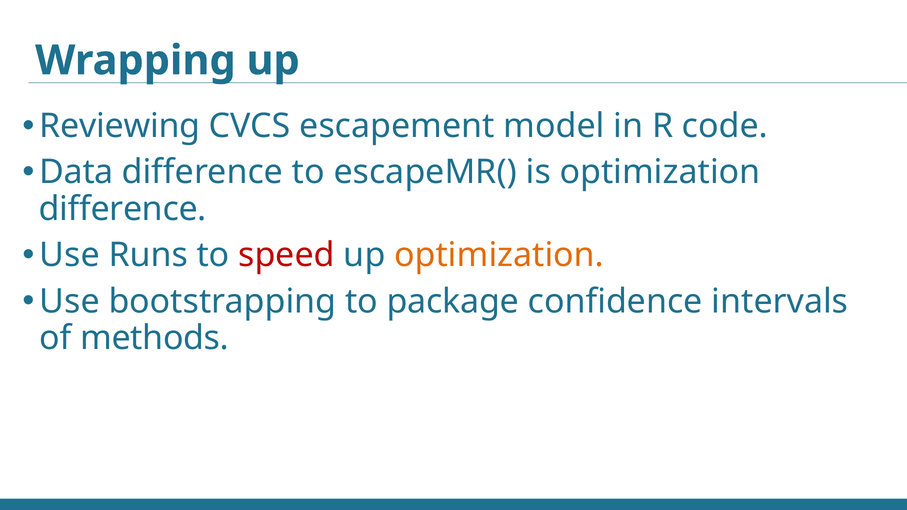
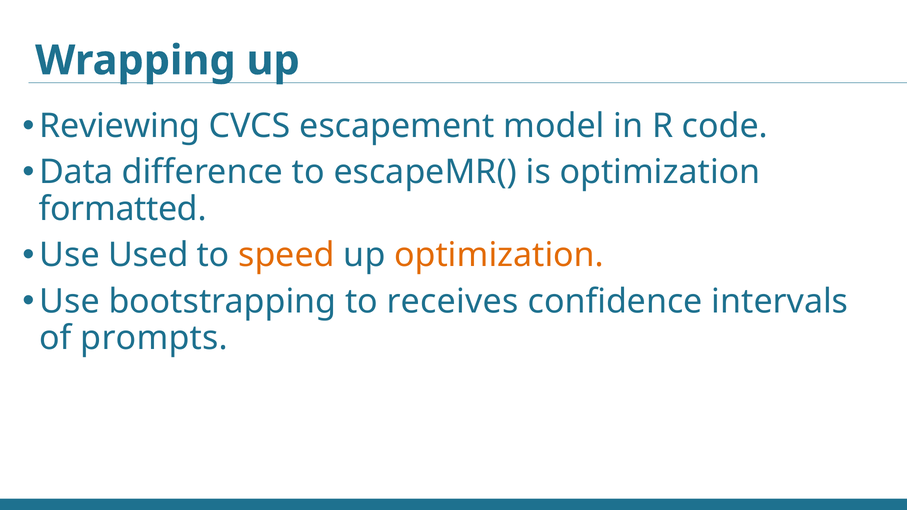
difference at (123, 209): difference -> formatted
Runs: Runs -> Used
speed colour: red -> orange
package: package -> receives
methods: methods -> prompts
